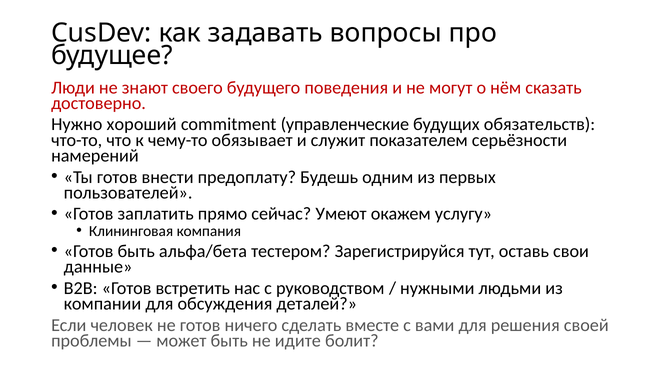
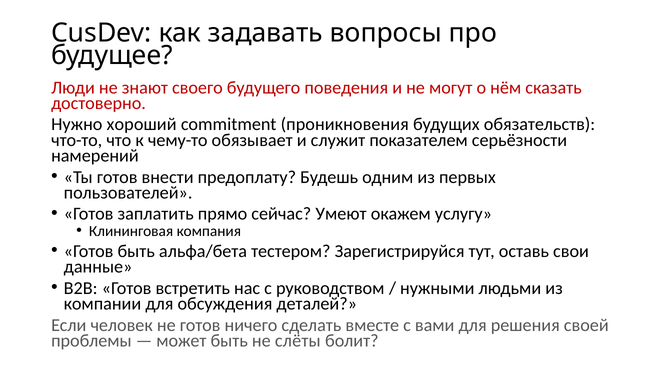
управленческие: управленческие -> проникновения
идите: идите -> слёты
